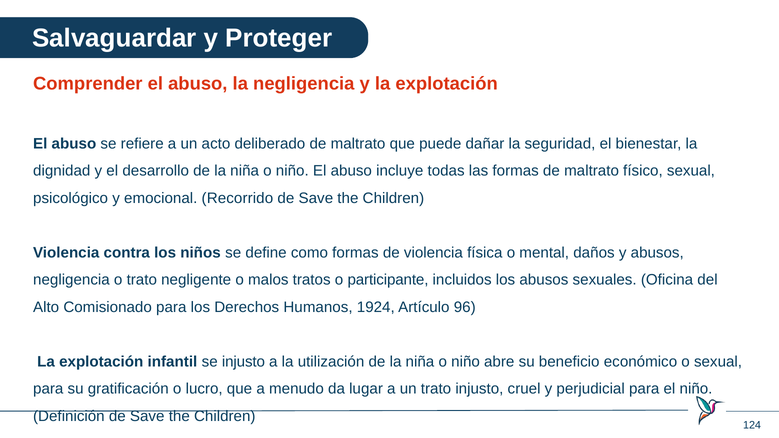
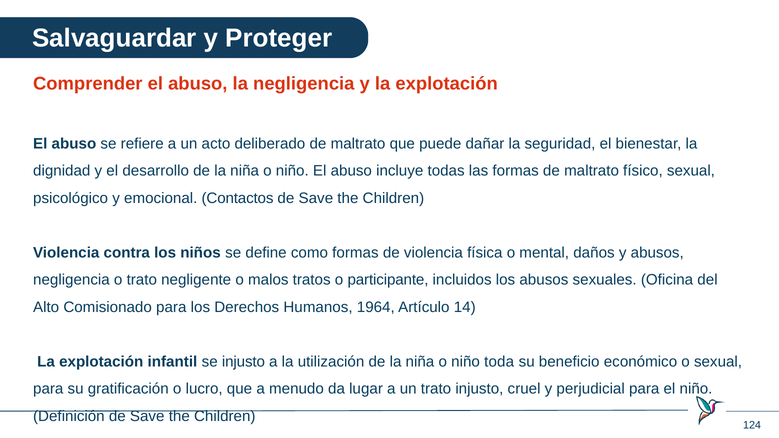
Recorrido: Recorrido -> Contactos
1924: 1924 -> 1964
96: 96 -> 14
abre: abre -> toda
